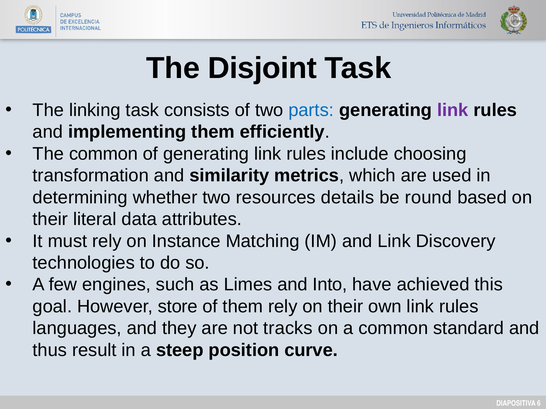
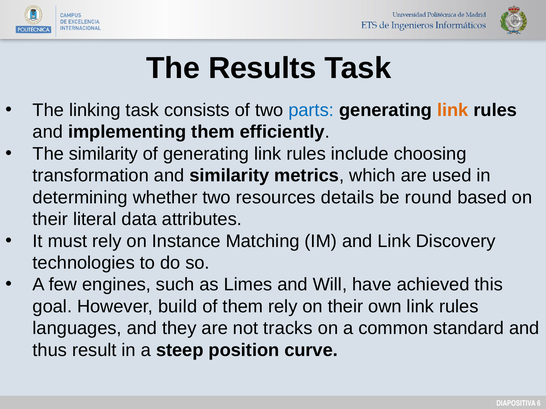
Disjoint: Disjoint -> Results
link at (453, 110) colour: purple -> orange
The common: common -> similarity
Into: Into -> Will
store: store -> build
